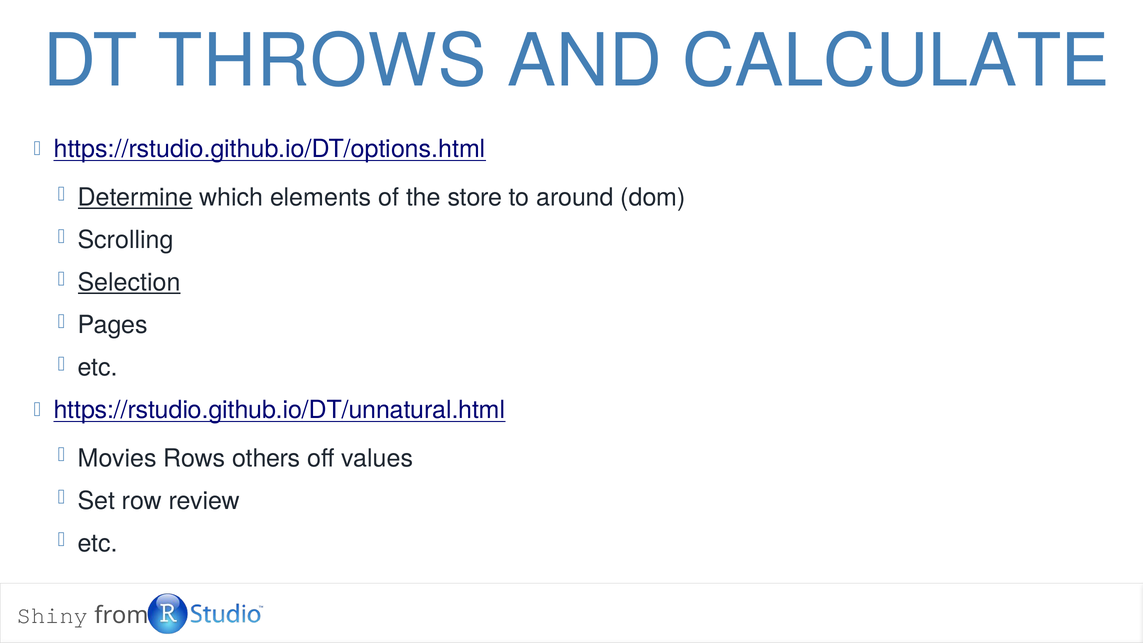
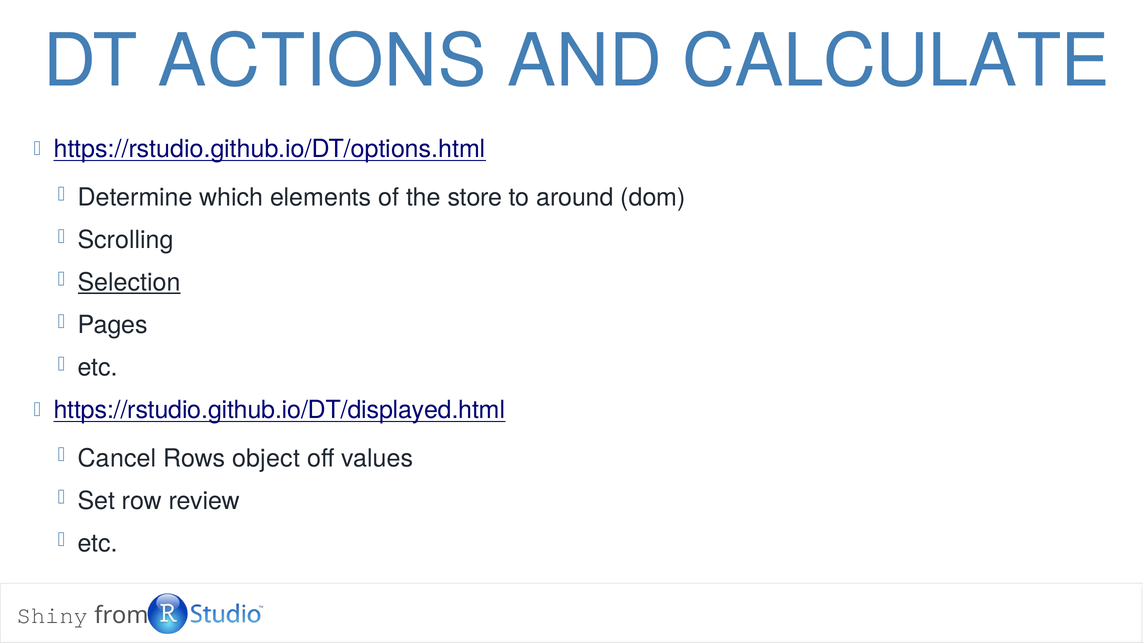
THROWS: THROWS -> ACTIONS
Determine underline: present -> none
https://rstudio.github.io/DT/unnatural.html: https://rstudio.github.io/DT/unnatural.html -> https://rstudio.github.io/DT/displayed.html
Movies: Movies -> Cancel
others: others -> object
